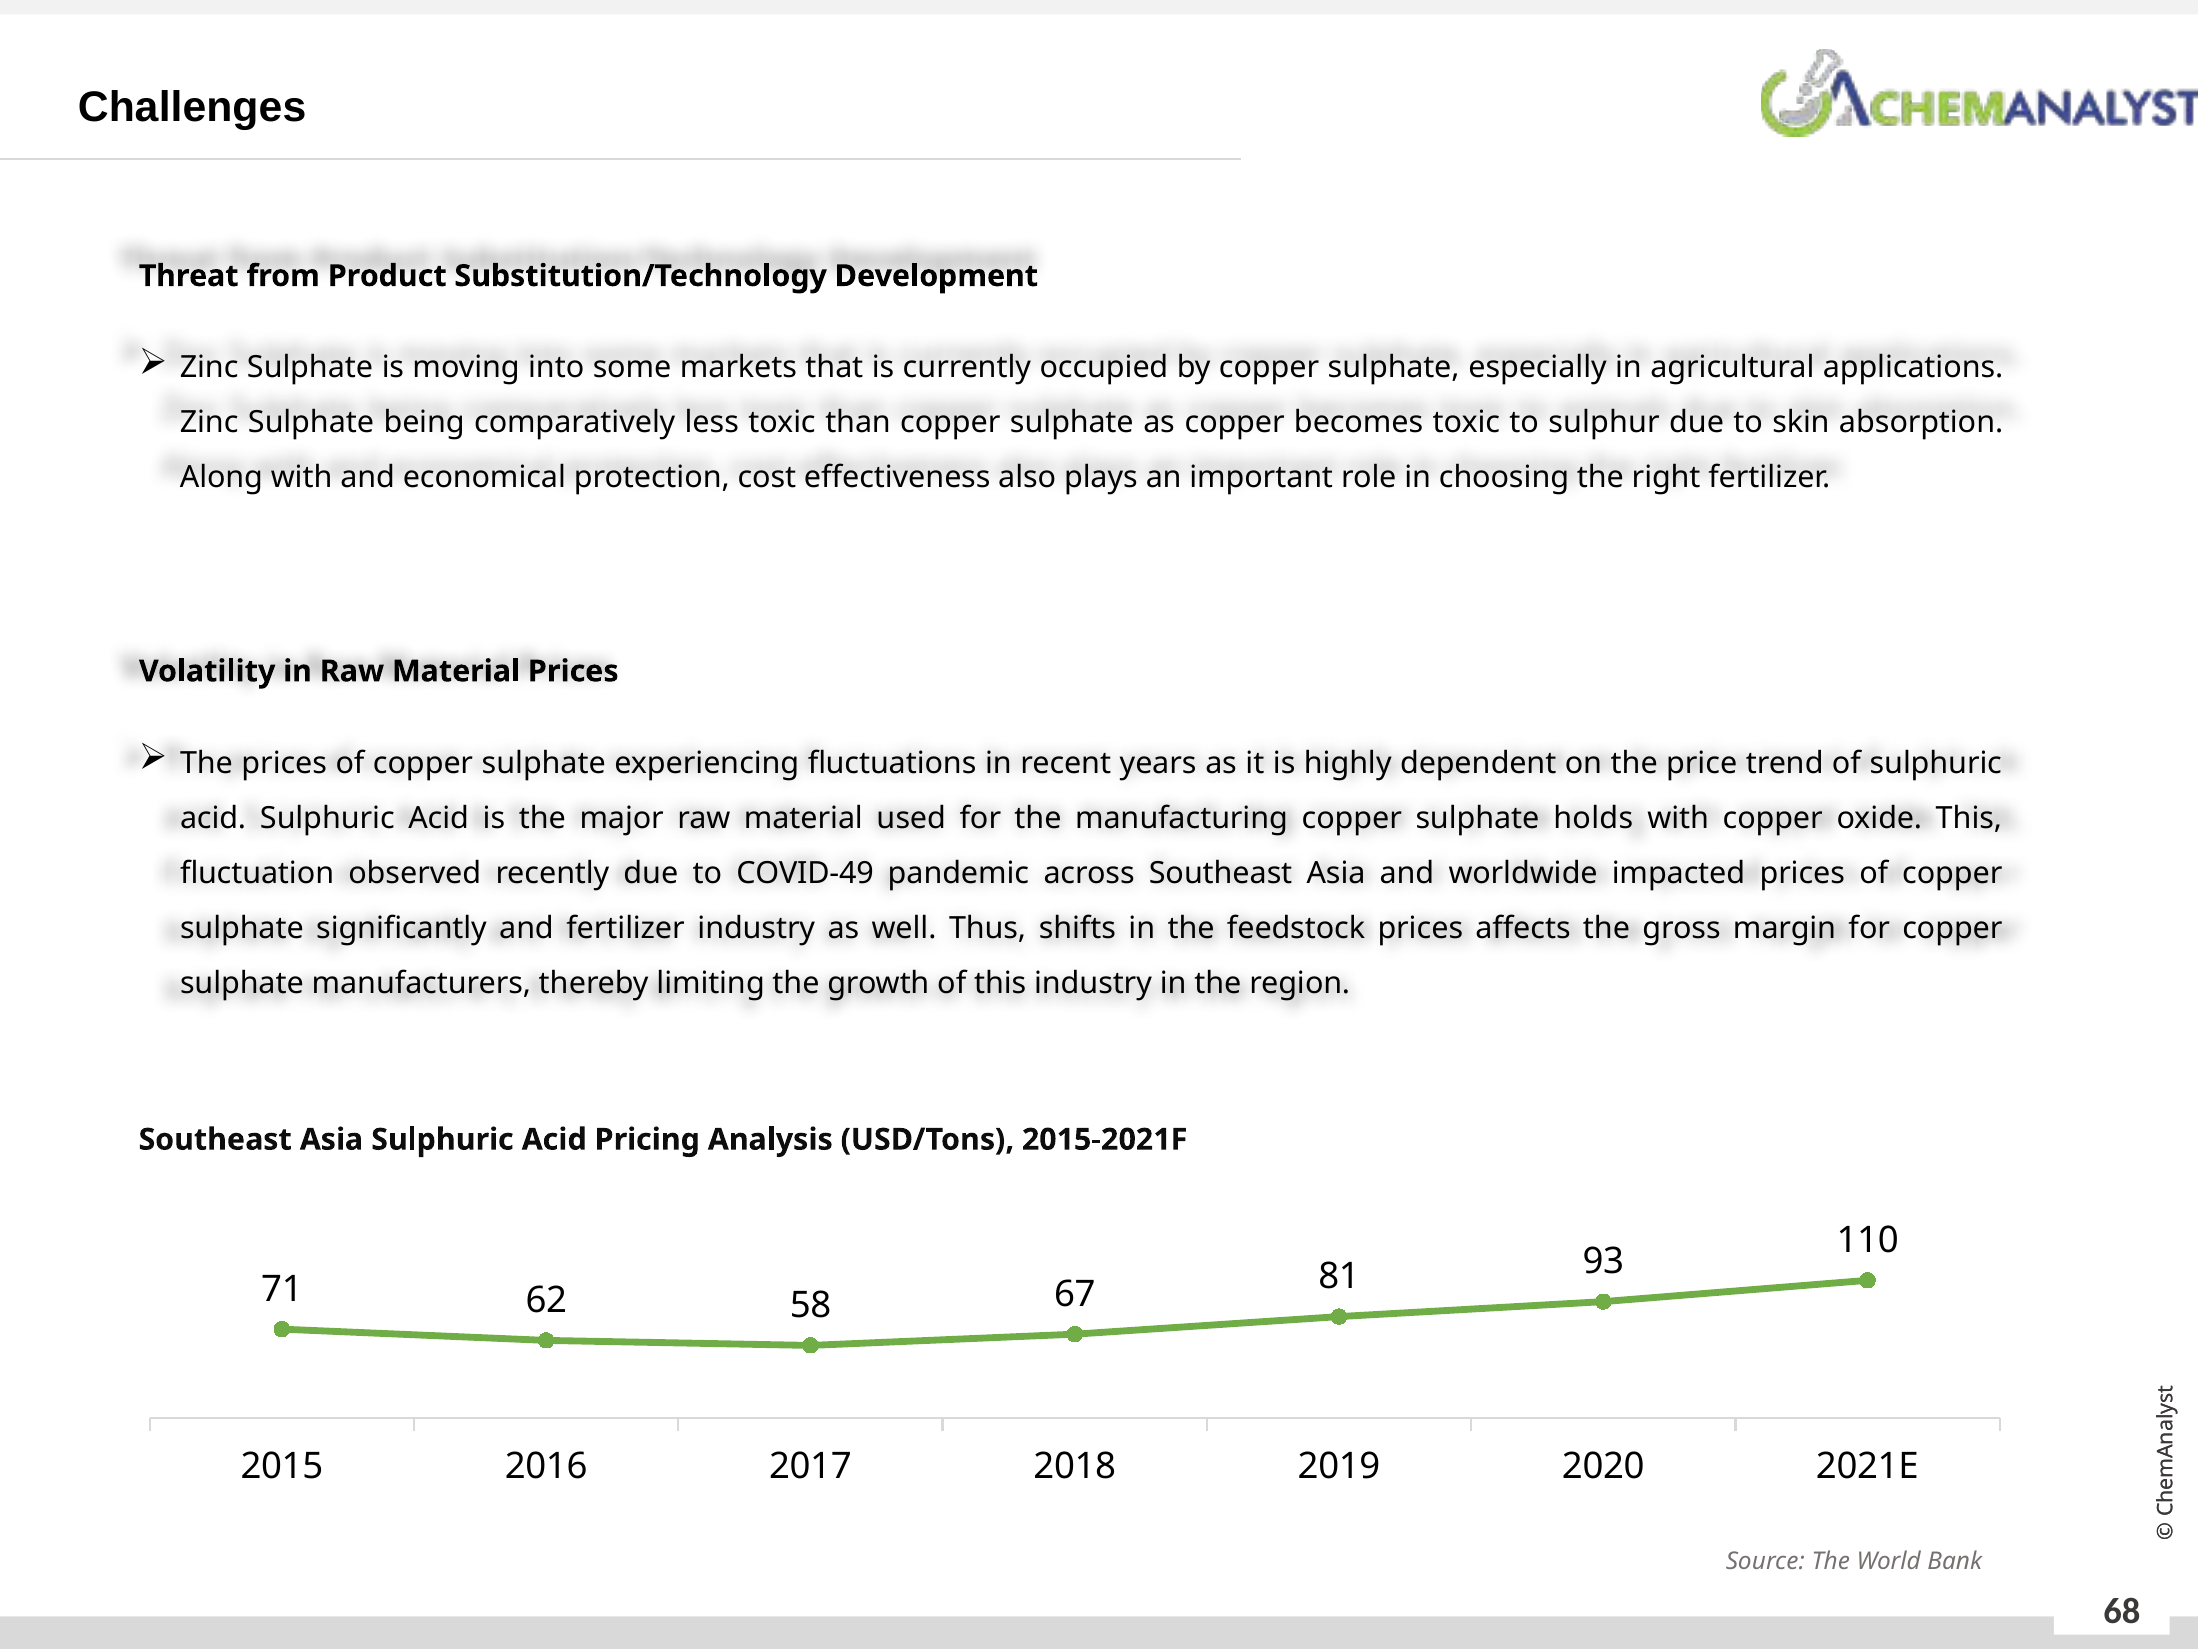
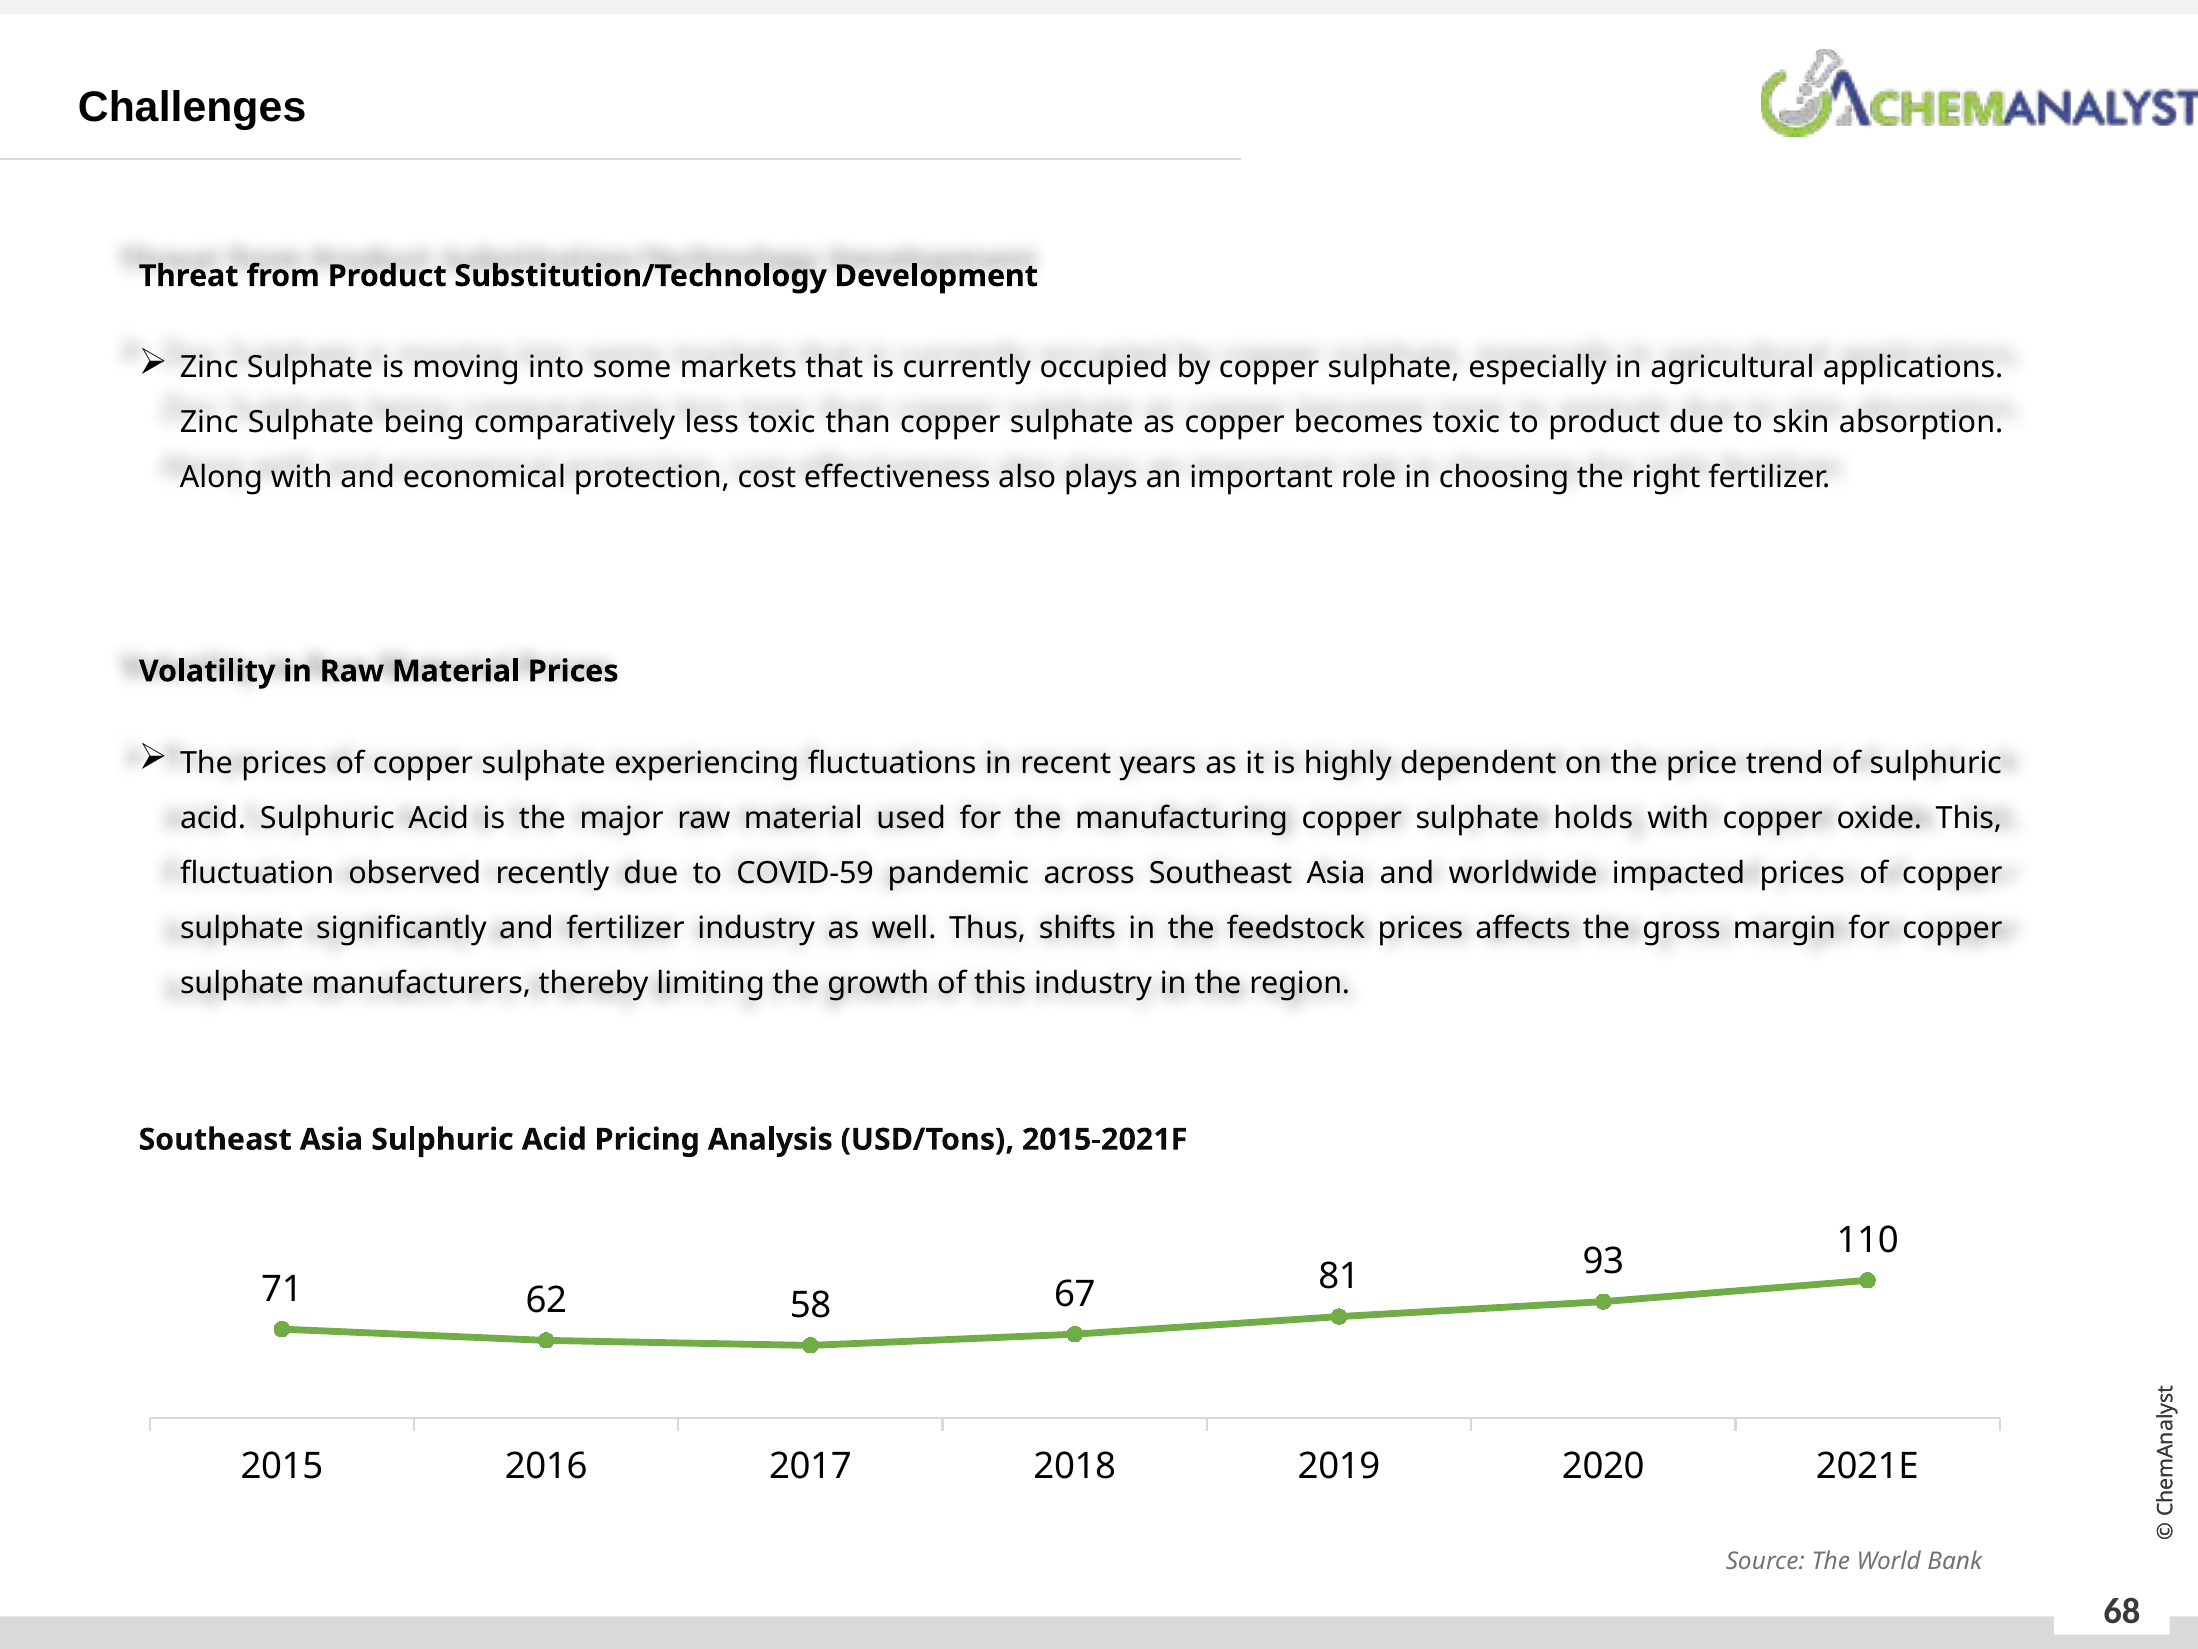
to sulphur: sulphur -> product
COVID-49: COVID-49 -> COVID-59
